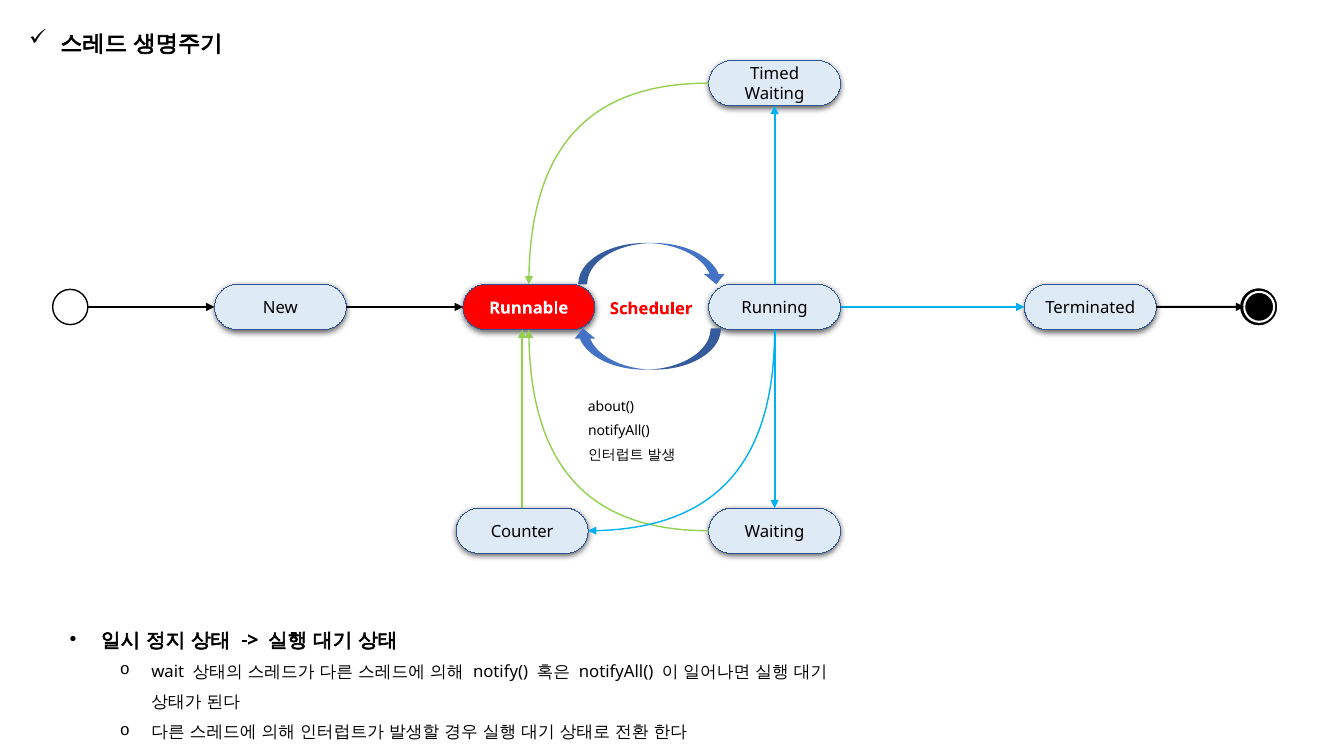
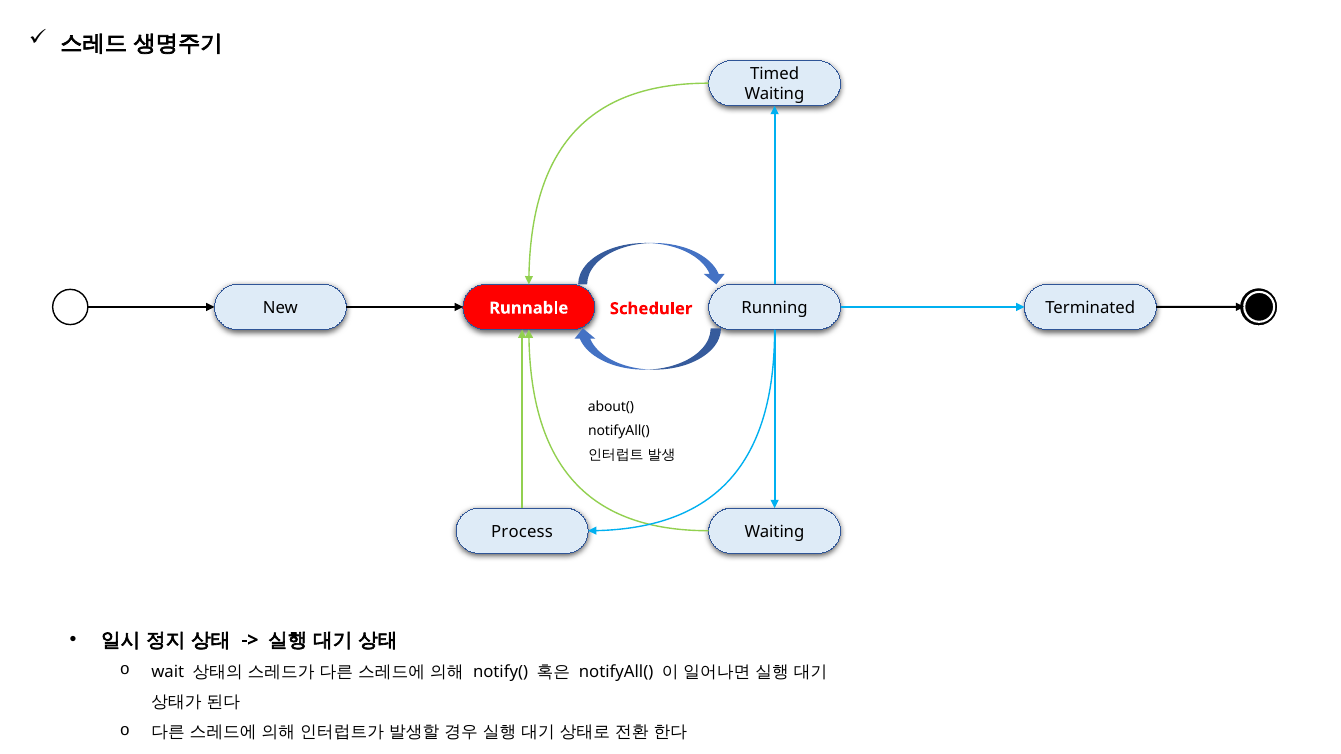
Counter: Counter -> Process
